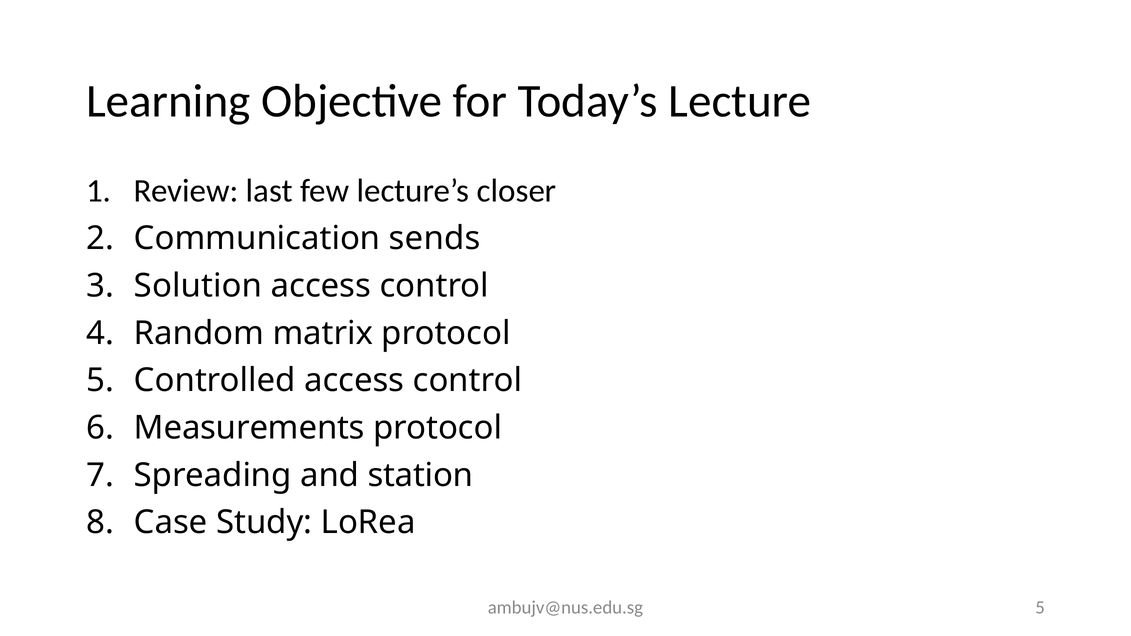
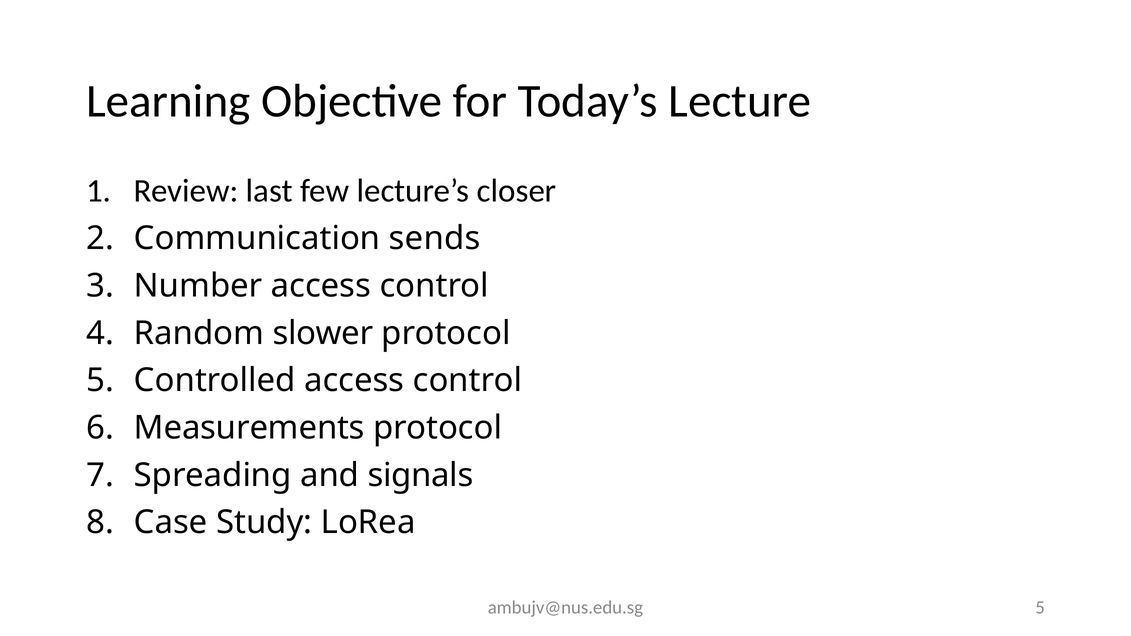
Solution: Solution -> Number
matrix: matrix -> slower
station: station -> signals
